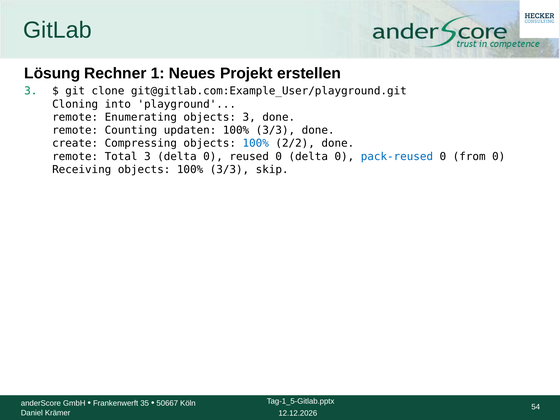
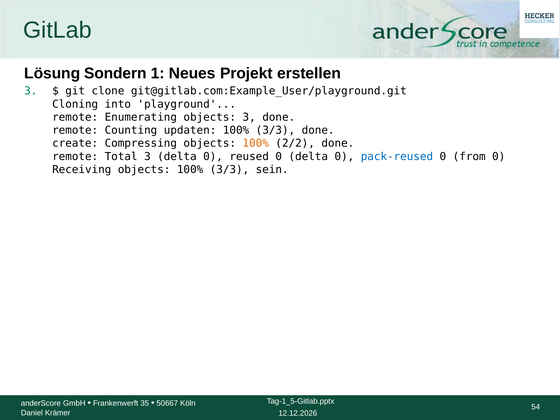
Rechner: Rechner -> Sondern
100% at (256, 143) colour: blue -> orange
skip: skip -> sein
